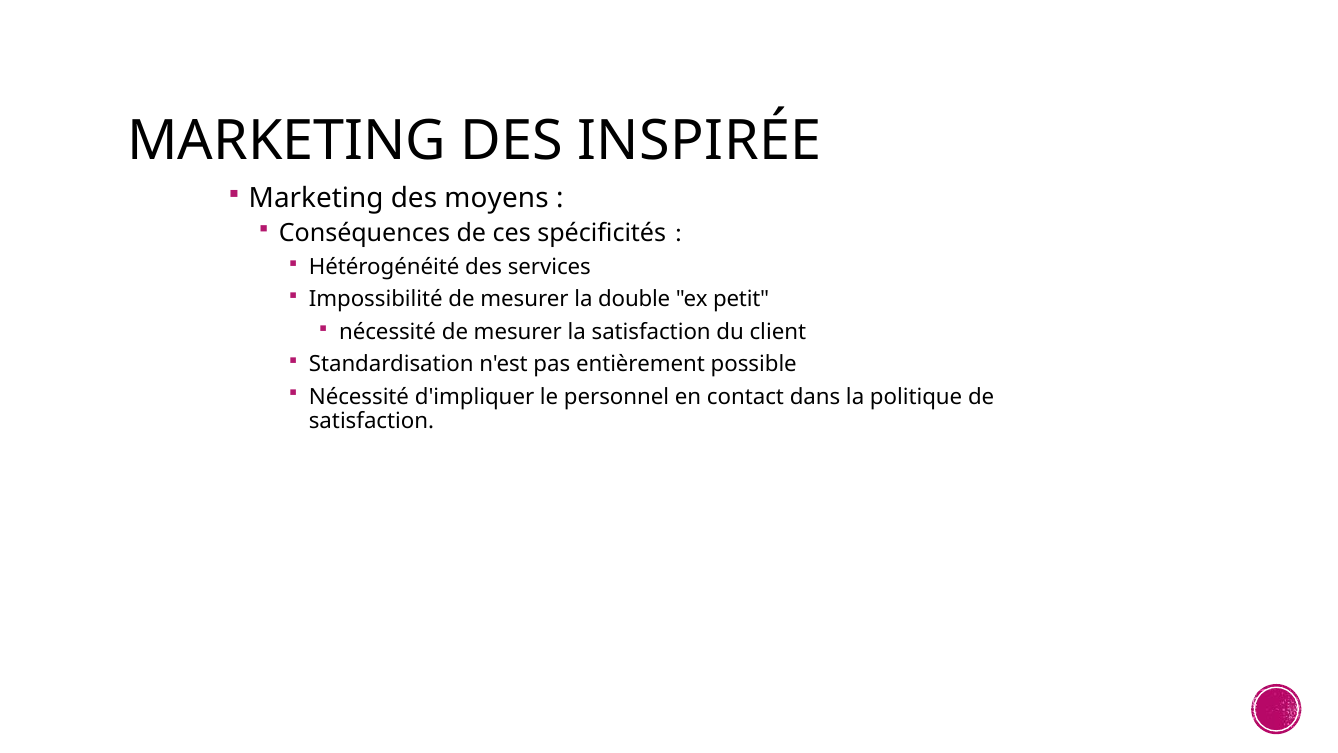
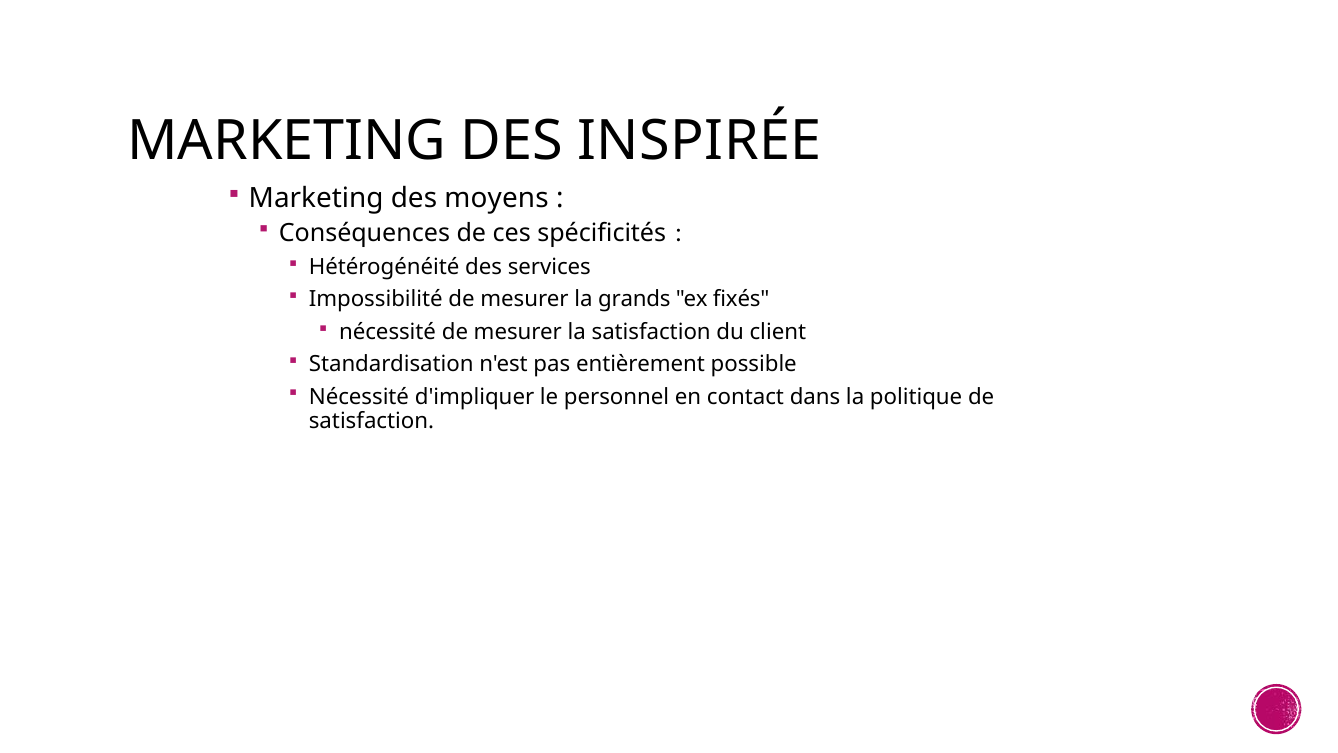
double: double -> grands
petit: petit -> fixés
